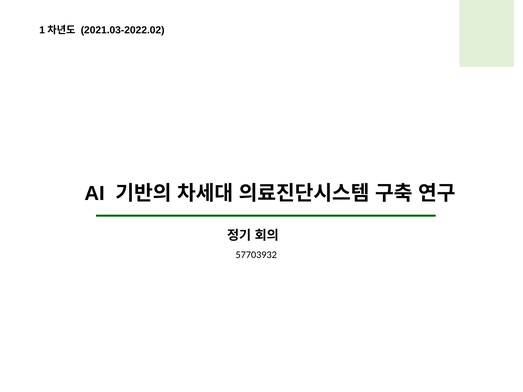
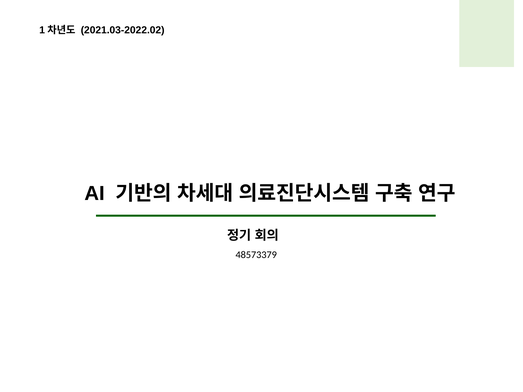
57703932: 57703932 -> 48573379
